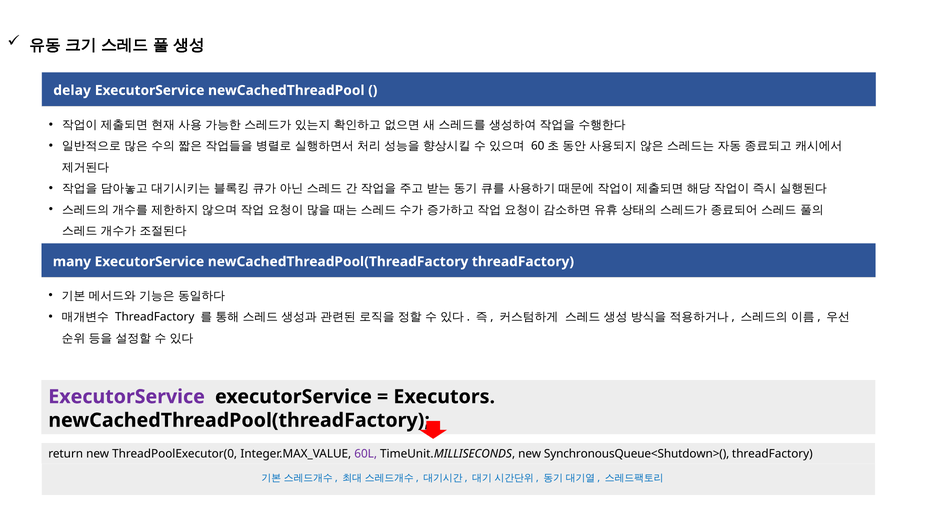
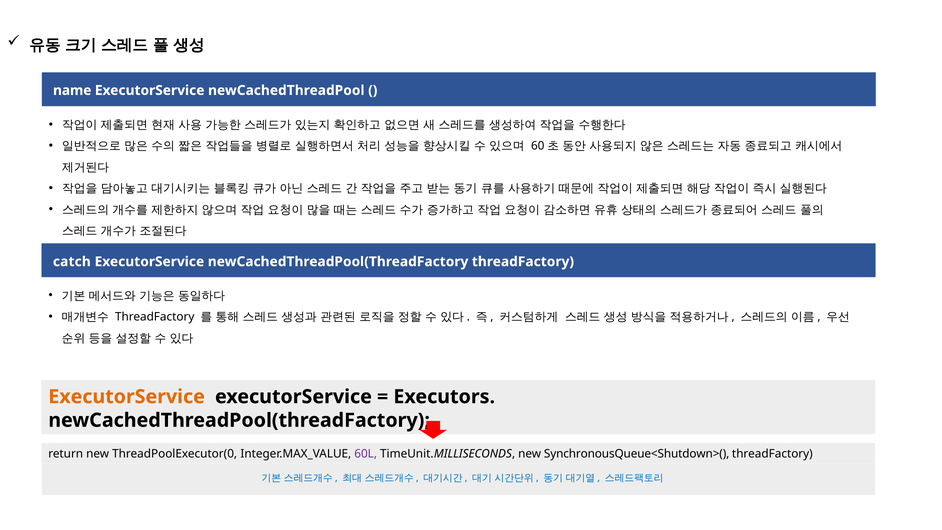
delay: delay -> name
many: many -> catch
ExecutorService at (127, 397) colour: purple -> orange
